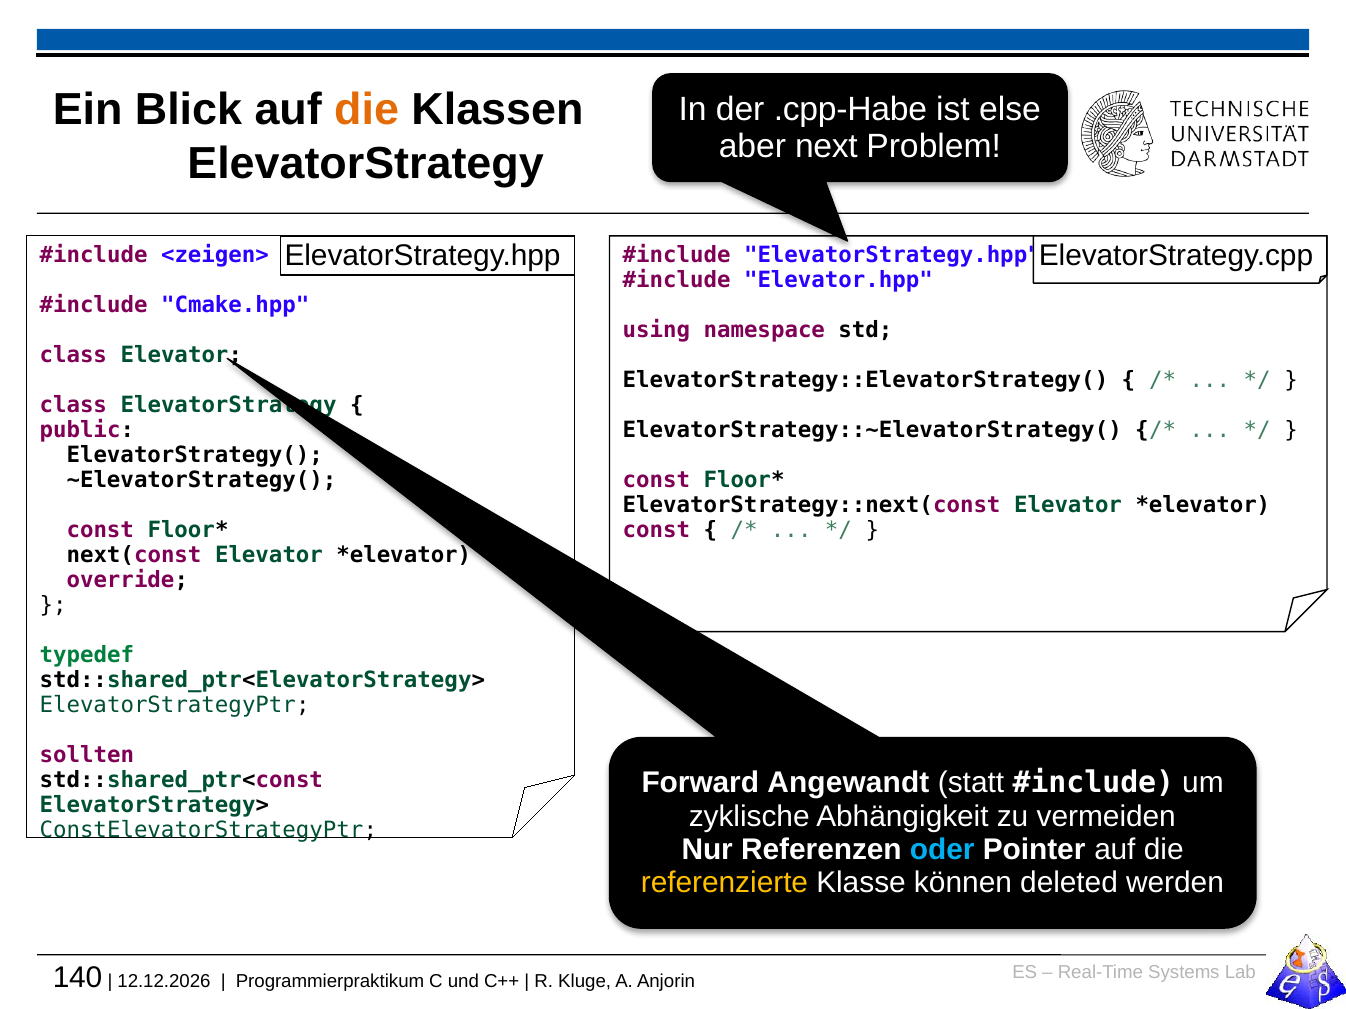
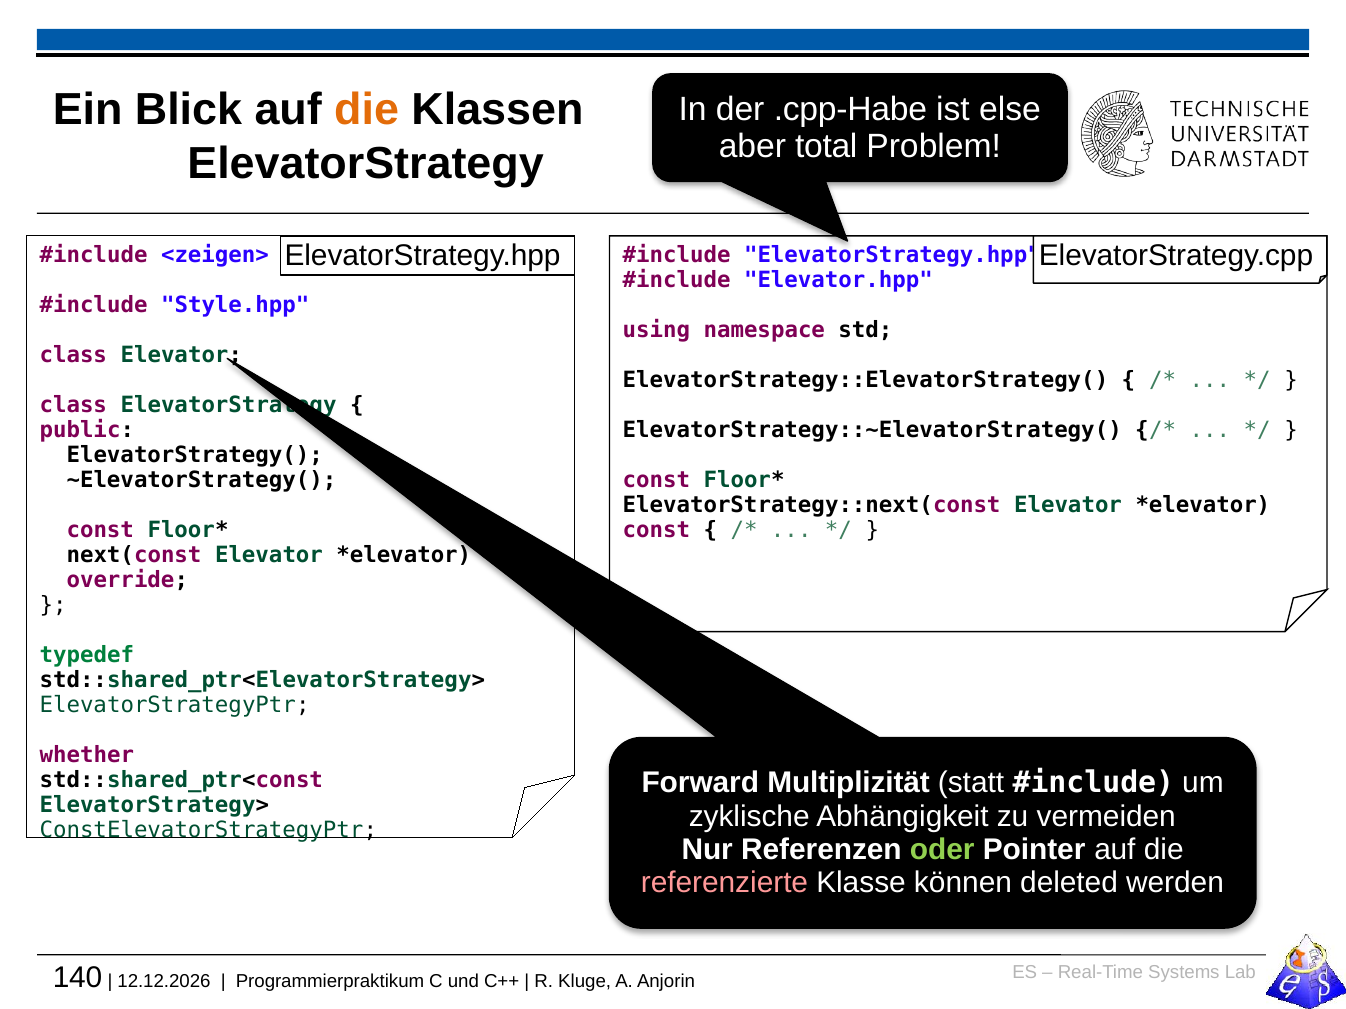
next: next -> total
Cmake.hpp: Cmake.hpp -> Style.hpp
sollten: sollten -> whether
Angewandt: Angewandt -> Multiplizität
oder colour: light blue -> light green
referenzierte colour: yellow -> pink
